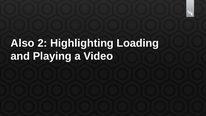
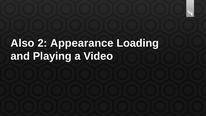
Highlighting: Highlighting -> Appearance
